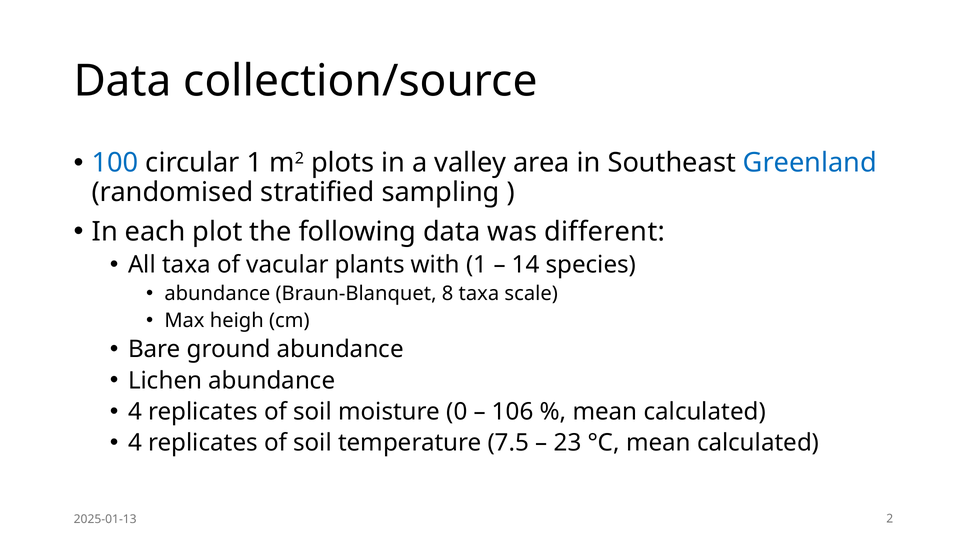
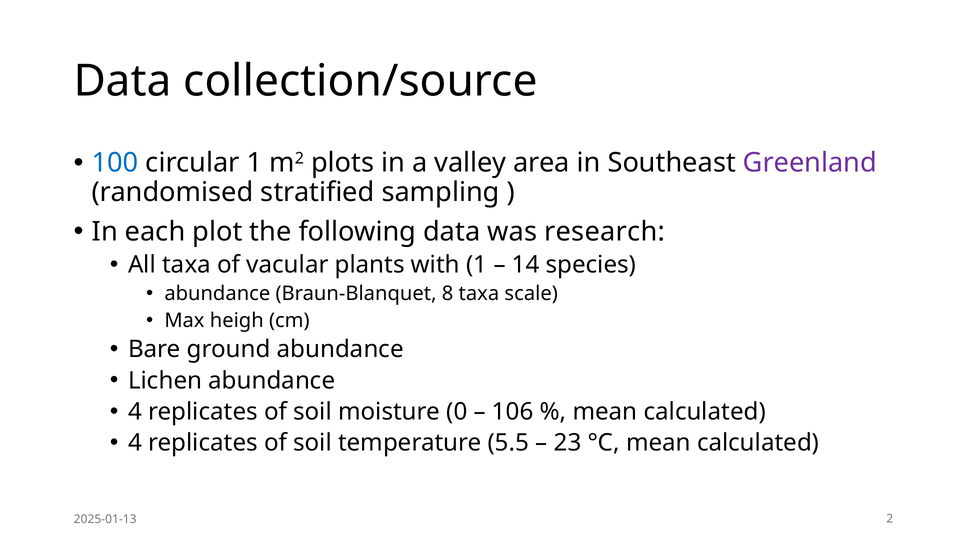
Greenland colour: blue -> purple
different: different -> research
7.5: 7.5 -> 5.5
